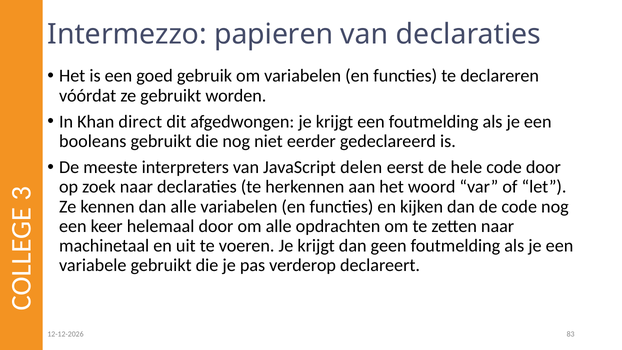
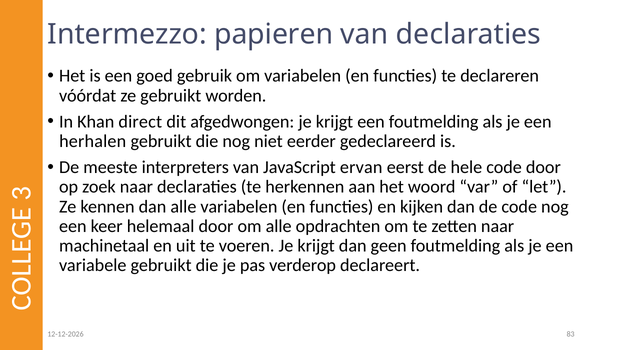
booleans: booleans -> herhalen
delen: delen -> ervan
